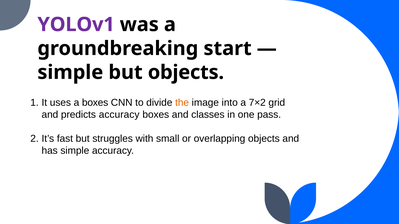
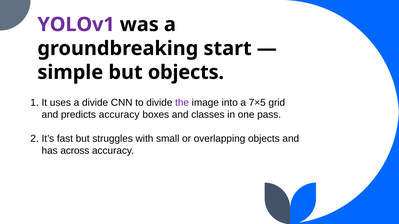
a boxes: boxes -> divide
the colour: orange -> purple
7×2: 7×2 -> 7×5
has simple: simple -> across
